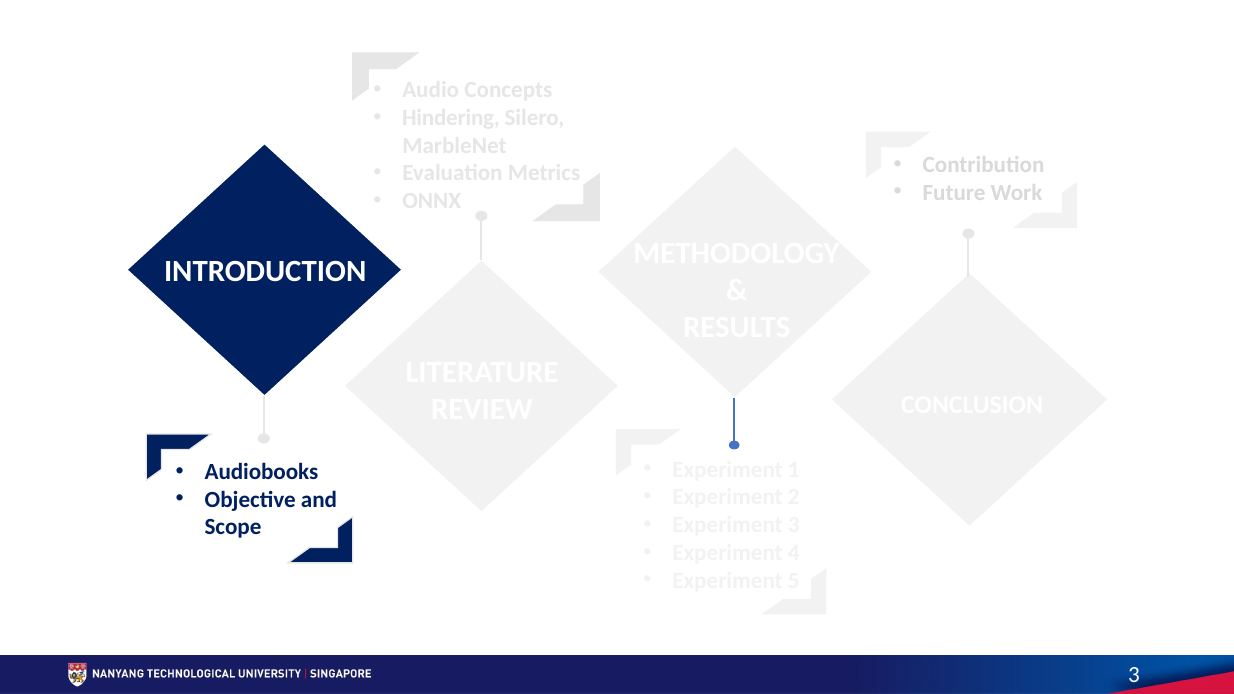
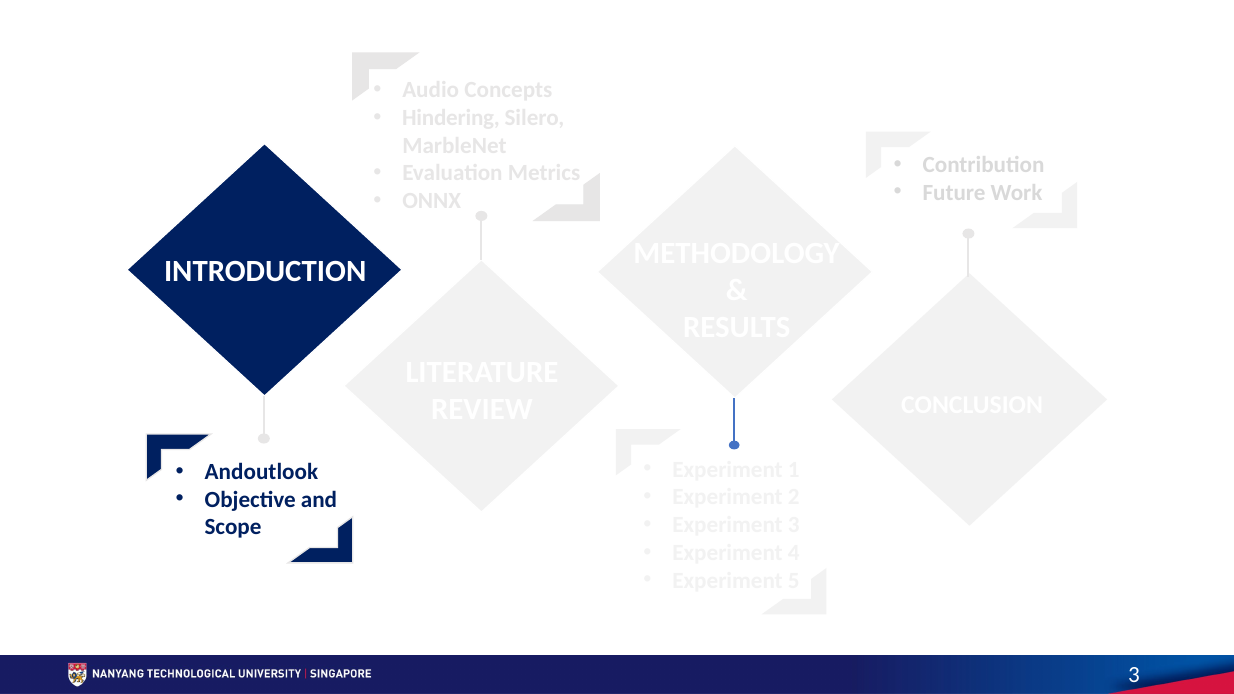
Audiobooks: Audiobooks -> Andoutlook
